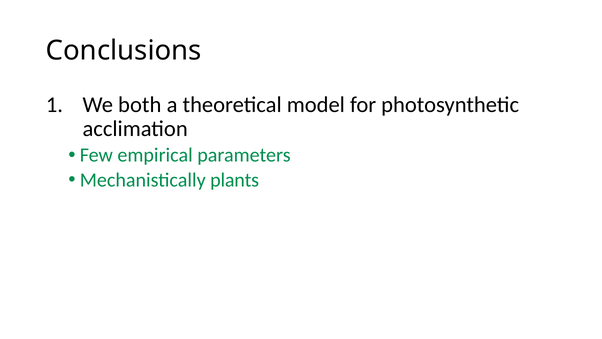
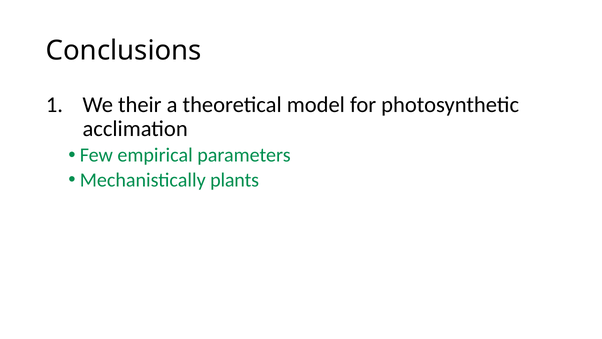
both: both -> their
